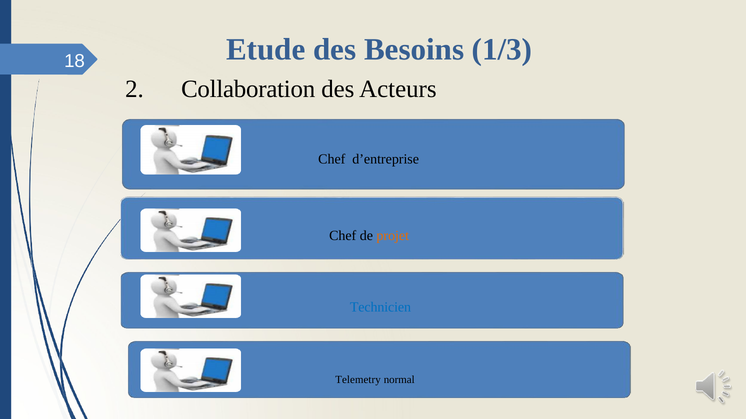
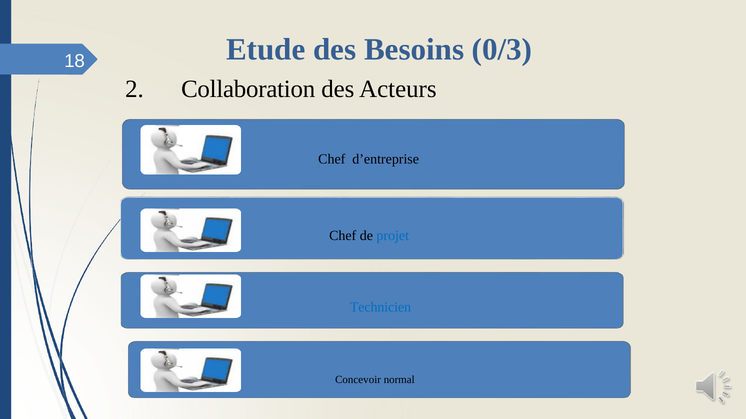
1/3: 1/3 -> 0/3
projet colour: orange -> blue
Telemetry: Telemetry -> Concevoir
